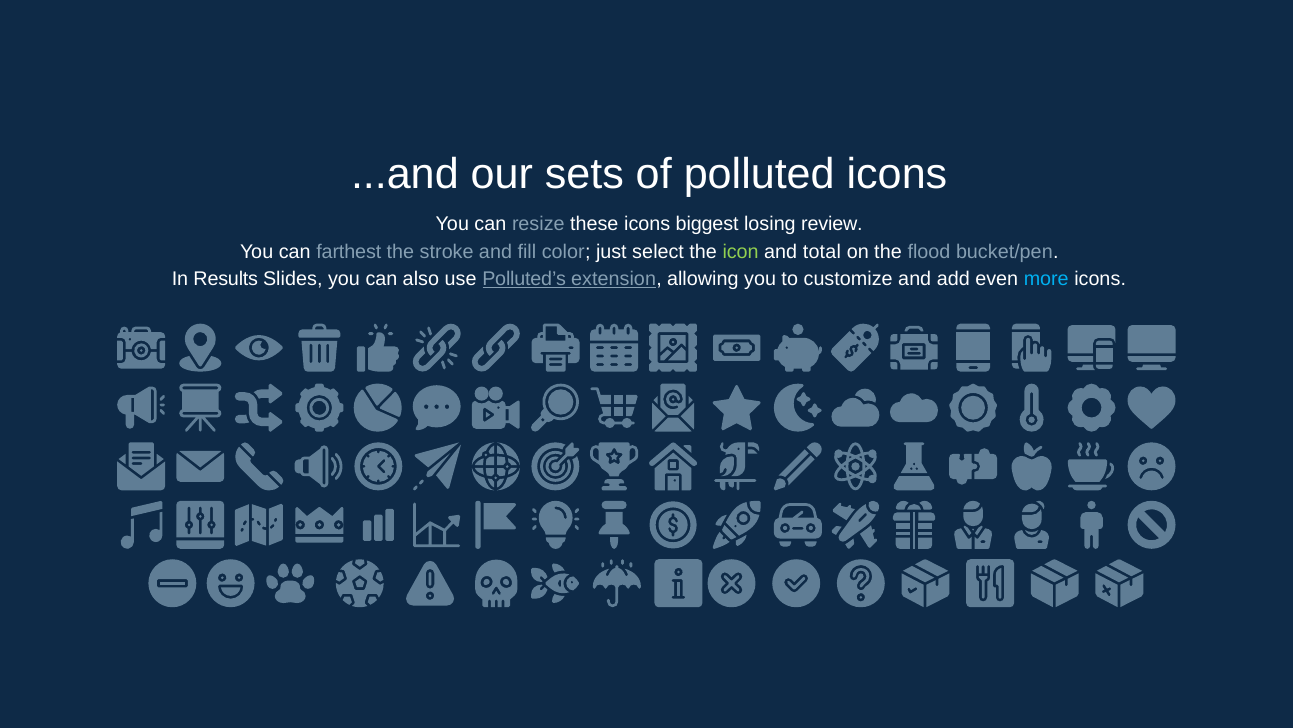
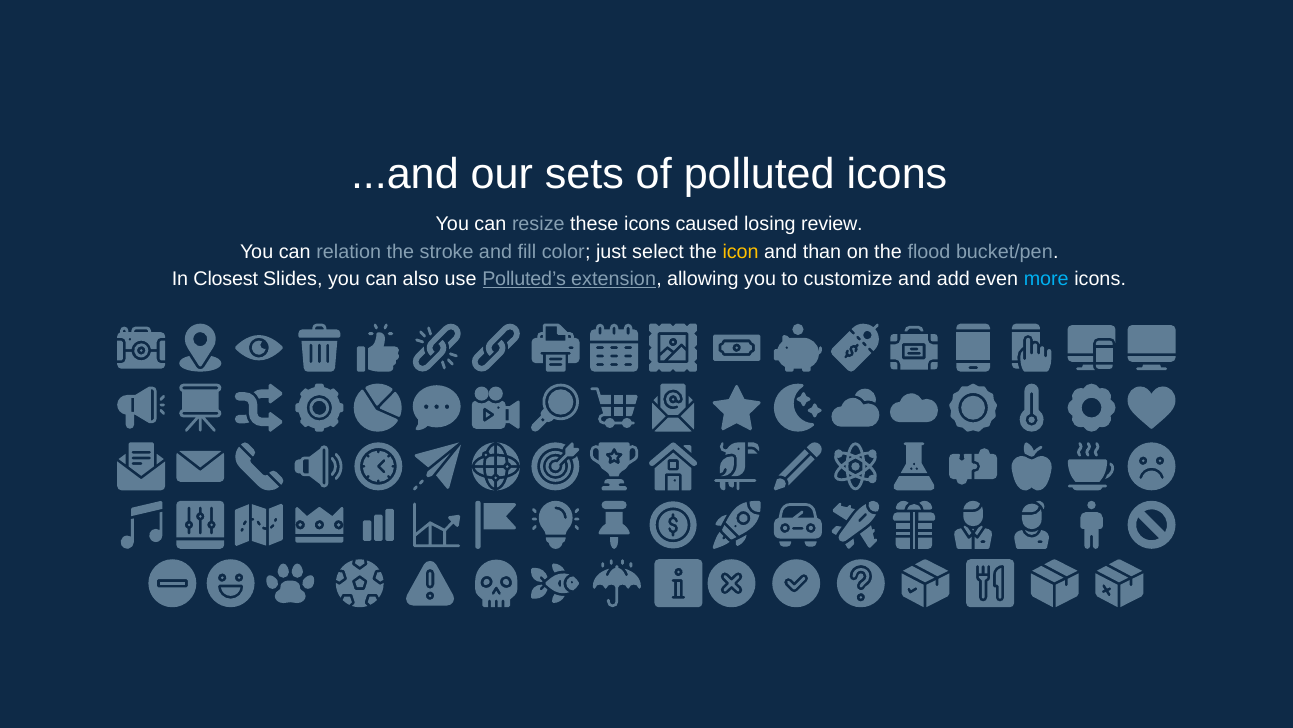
biggest: biggest -> caused
farthest: farthest -> relation
icon colour: light green -> yellow
total: total -> than
Results: Results -> Closest
